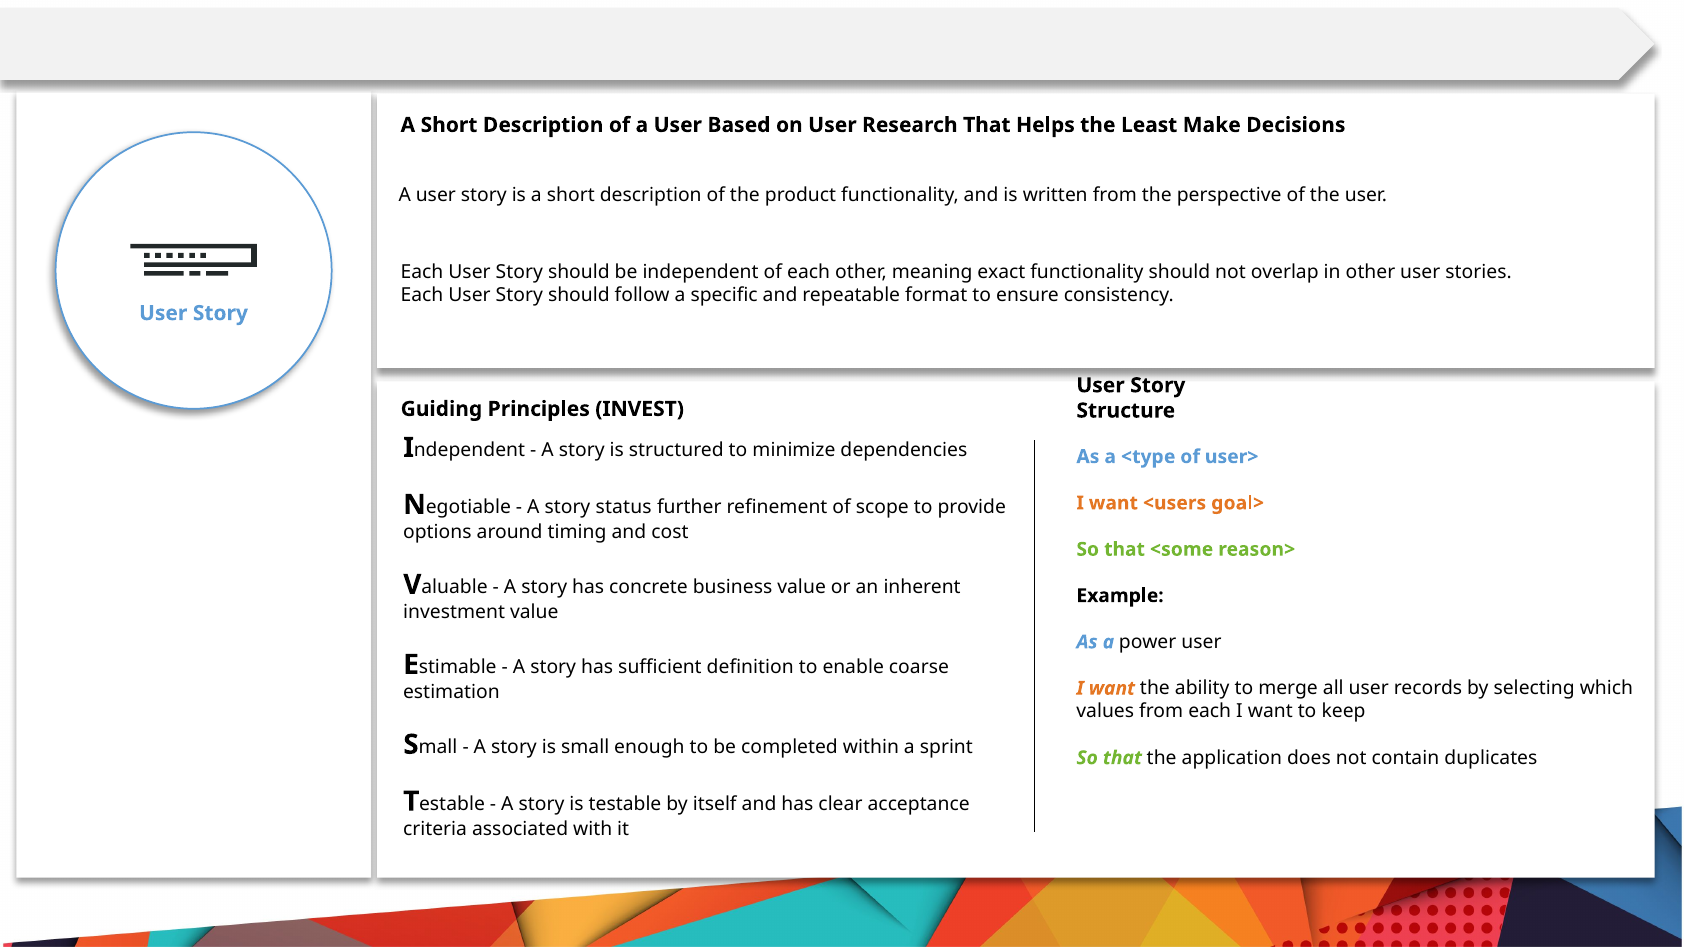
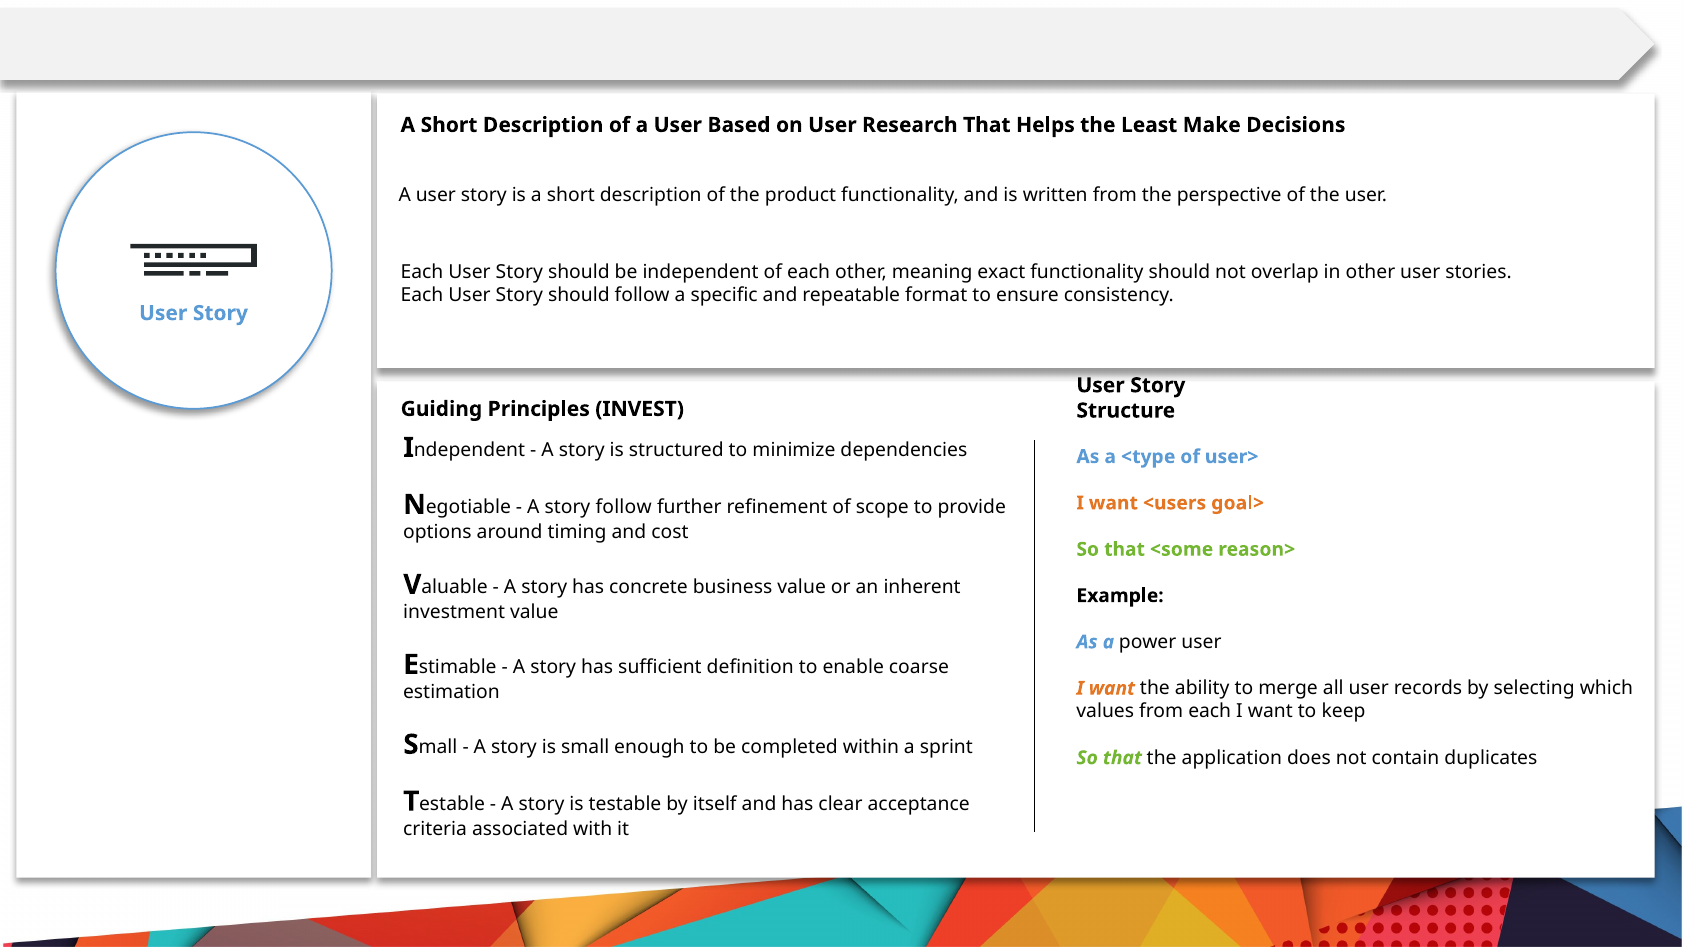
story status: status -> follow
